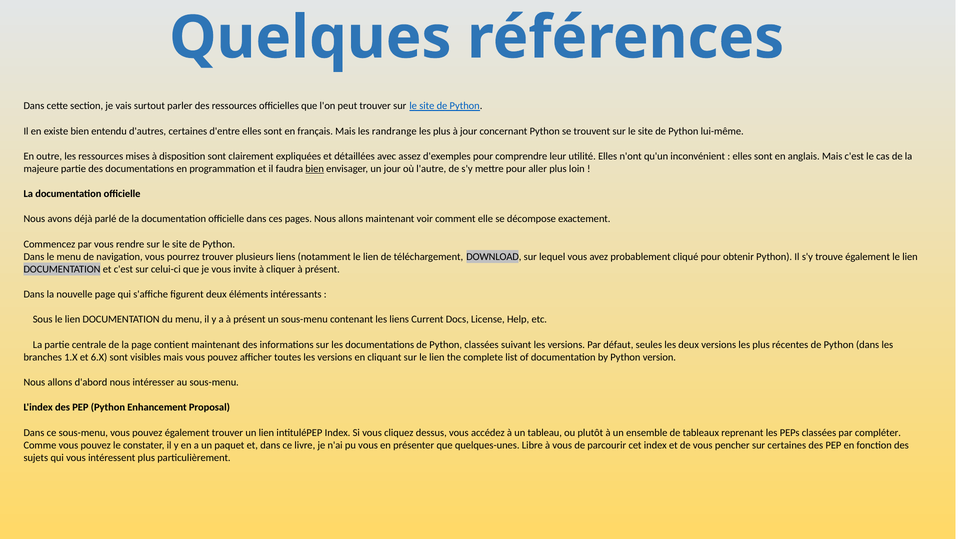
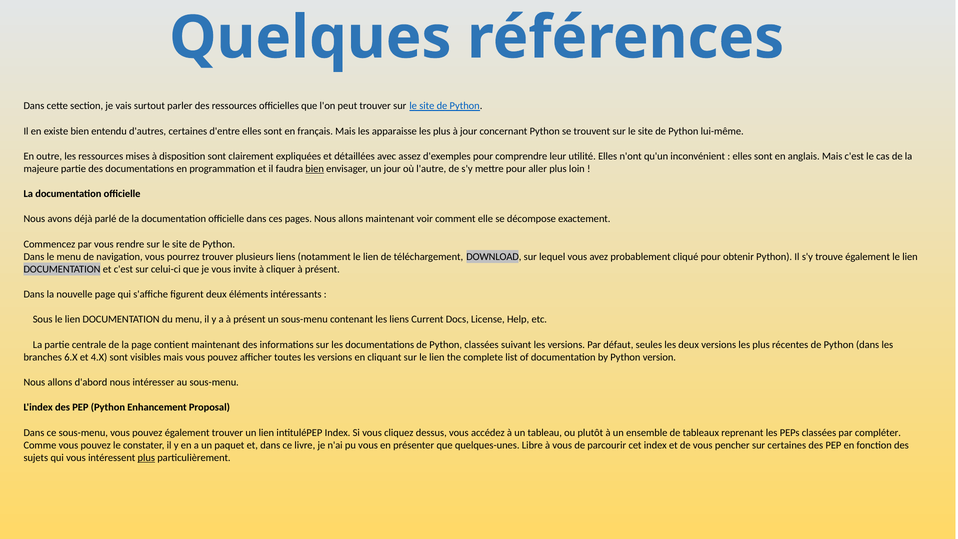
randrange: randrange -> apparaisse
1.X: 1.X -> 6.X
6.X: 6.X -> 4.X
plus at (146, 458) underline: none -> present
